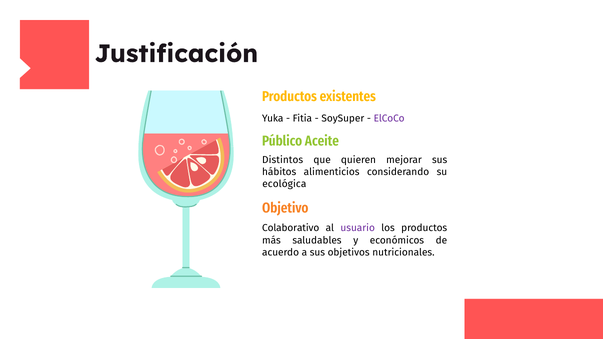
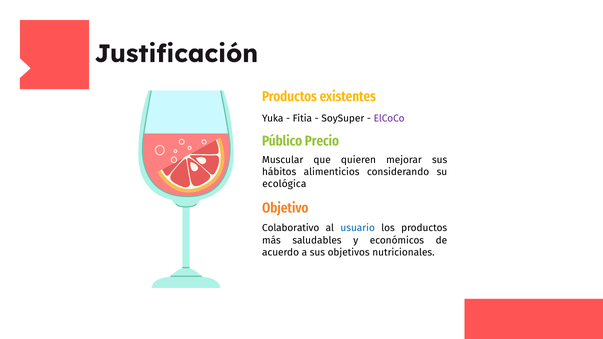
Aceite: Aceite -> Precio
Distintos: Distintos -> Muscular
usuario colour: purple -> blue
